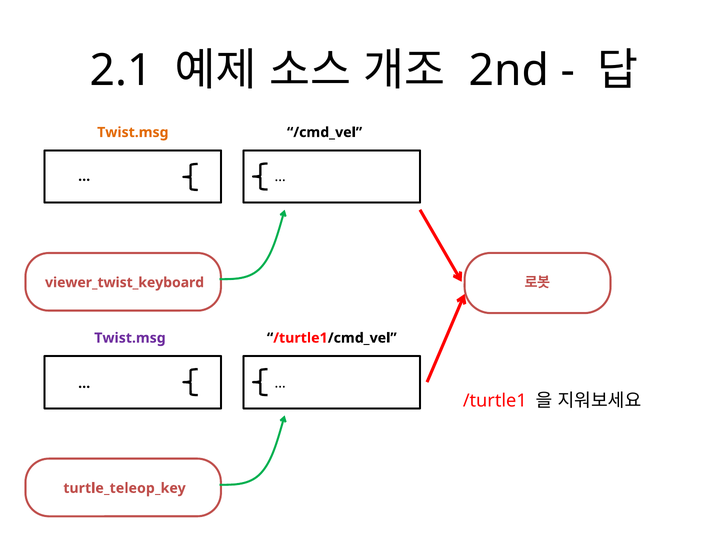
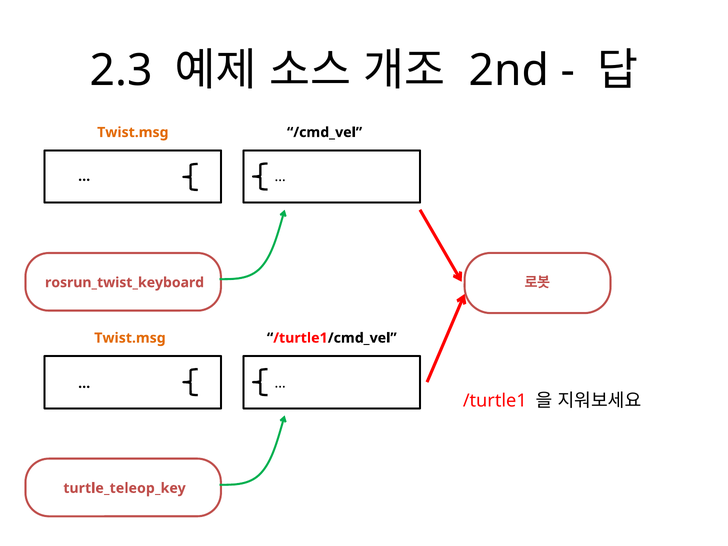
2.1: 2.1 -> 2.3
viewer_twist_keyboard: viewer_twist_keyboard -> rosrun_twist_keyboard
Twist.msg at (130, 338) colour: purple -> orange
